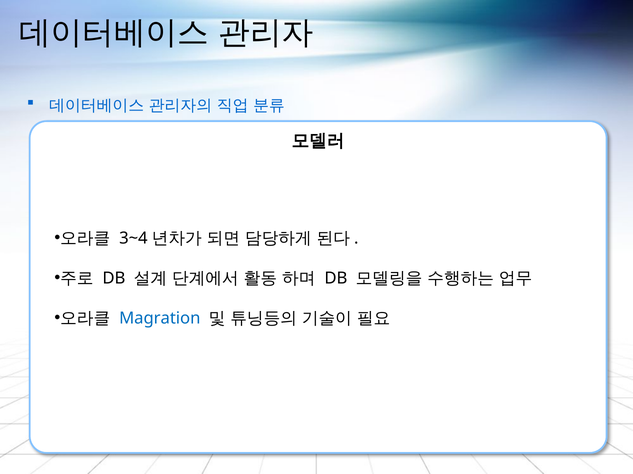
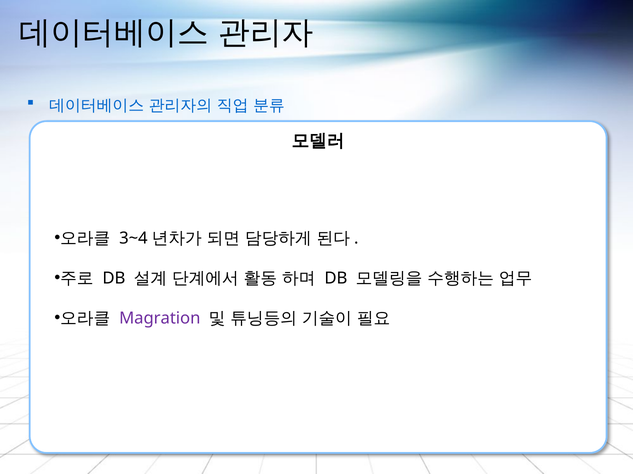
Magration colour: blue -> purple
